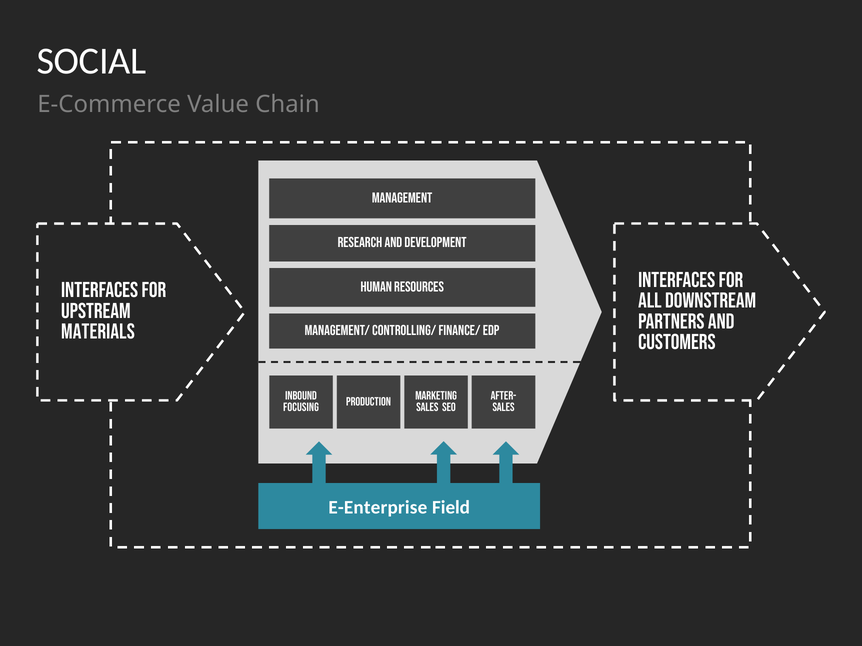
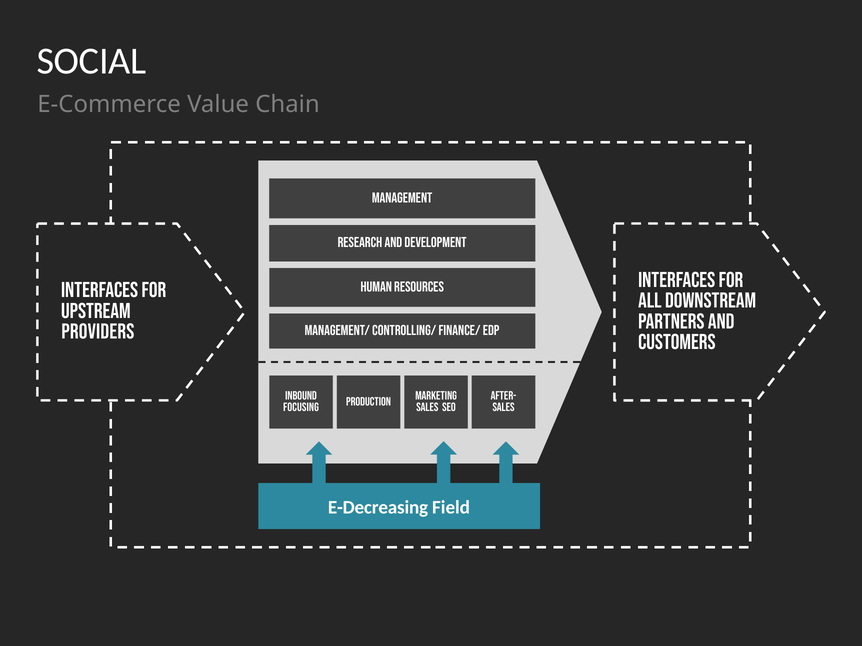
materials: materials -> providers
E-Enterprise: E-Enterprise -> E-Decreasing
